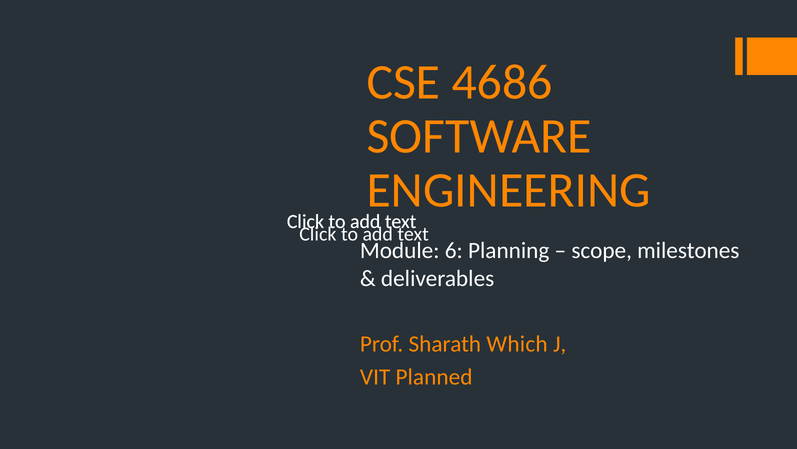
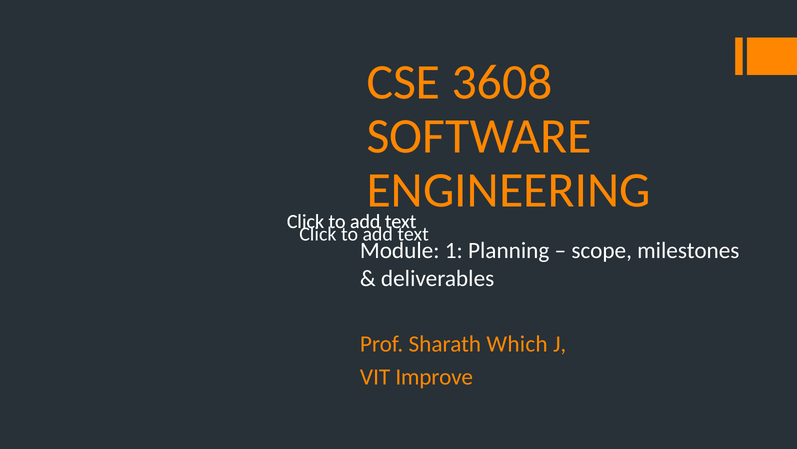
4686: 4686 -> 3608
Module 6: 6 -> 1
Planned: Planned -> Improve
